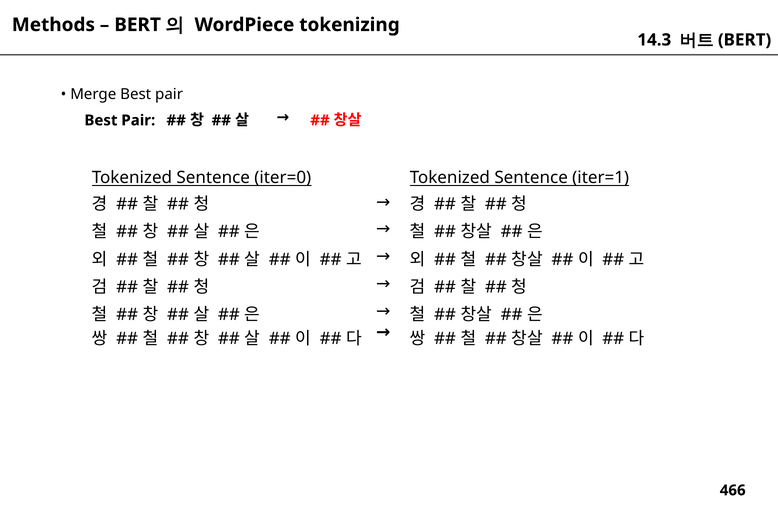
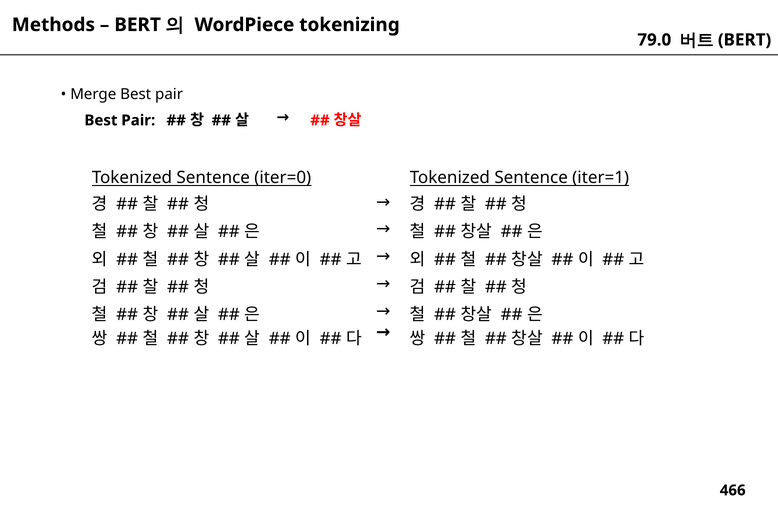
14.3: 14.3 -> 79.0
